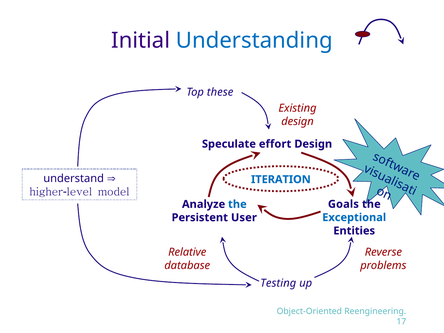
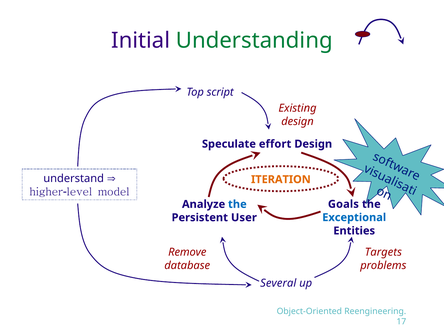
Understanding colour: blue -> green
these: these -> script
ITERATION colour: blue -> orange
Relative: Relative -> Remove
Reverse: Reverse -> Targets
Testing: Testing -> Several
